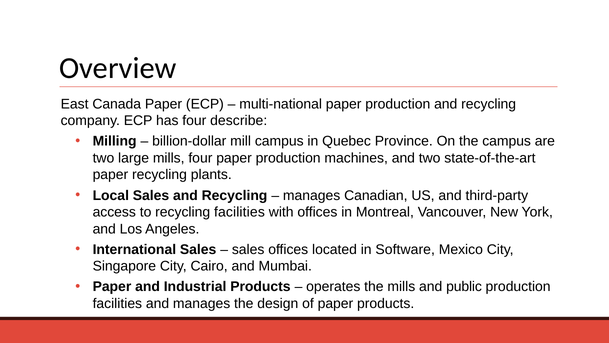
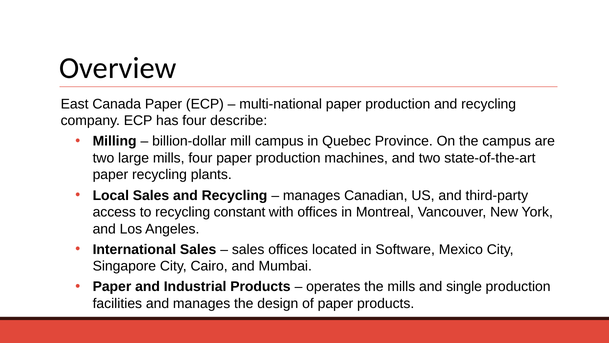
recycling facilities: facilities -> constant
public: public -> single
